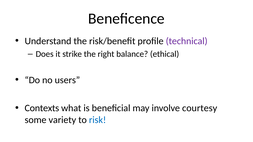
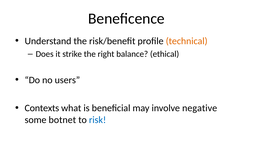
technical colour: purple -> orange
courtesy: courtesy -> negative
variety: variety -> botnet
